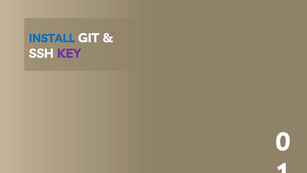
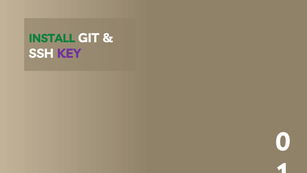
INSTALL colour: blue -> green
